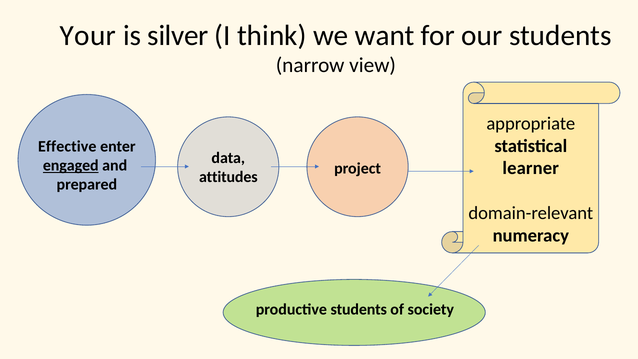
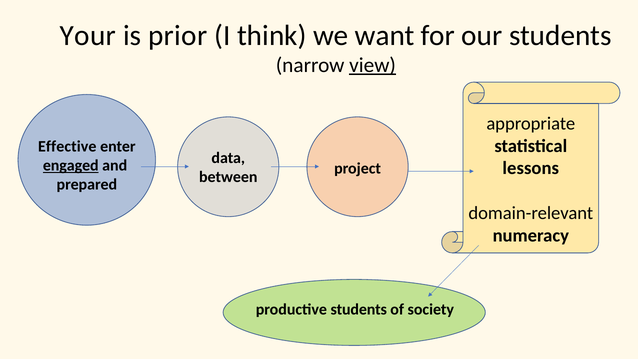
silver: silver -> prior
view underline: none -> present
learner: learner -> lessons
attitudes: attitudes -> between
